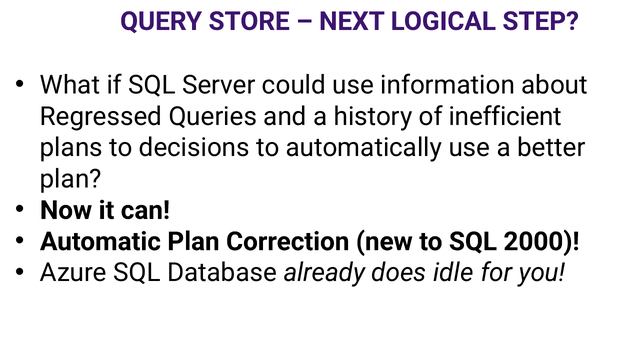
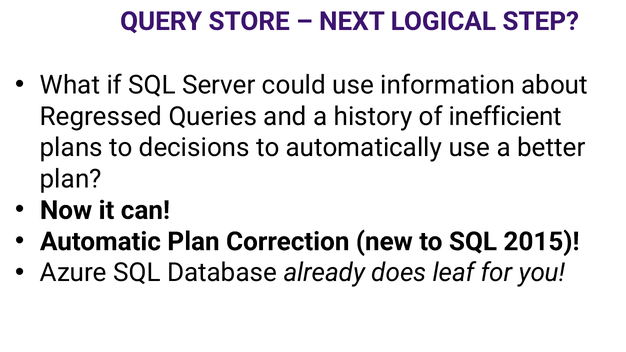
2000: 2000 -> 2015
idle: idle -> leaf
